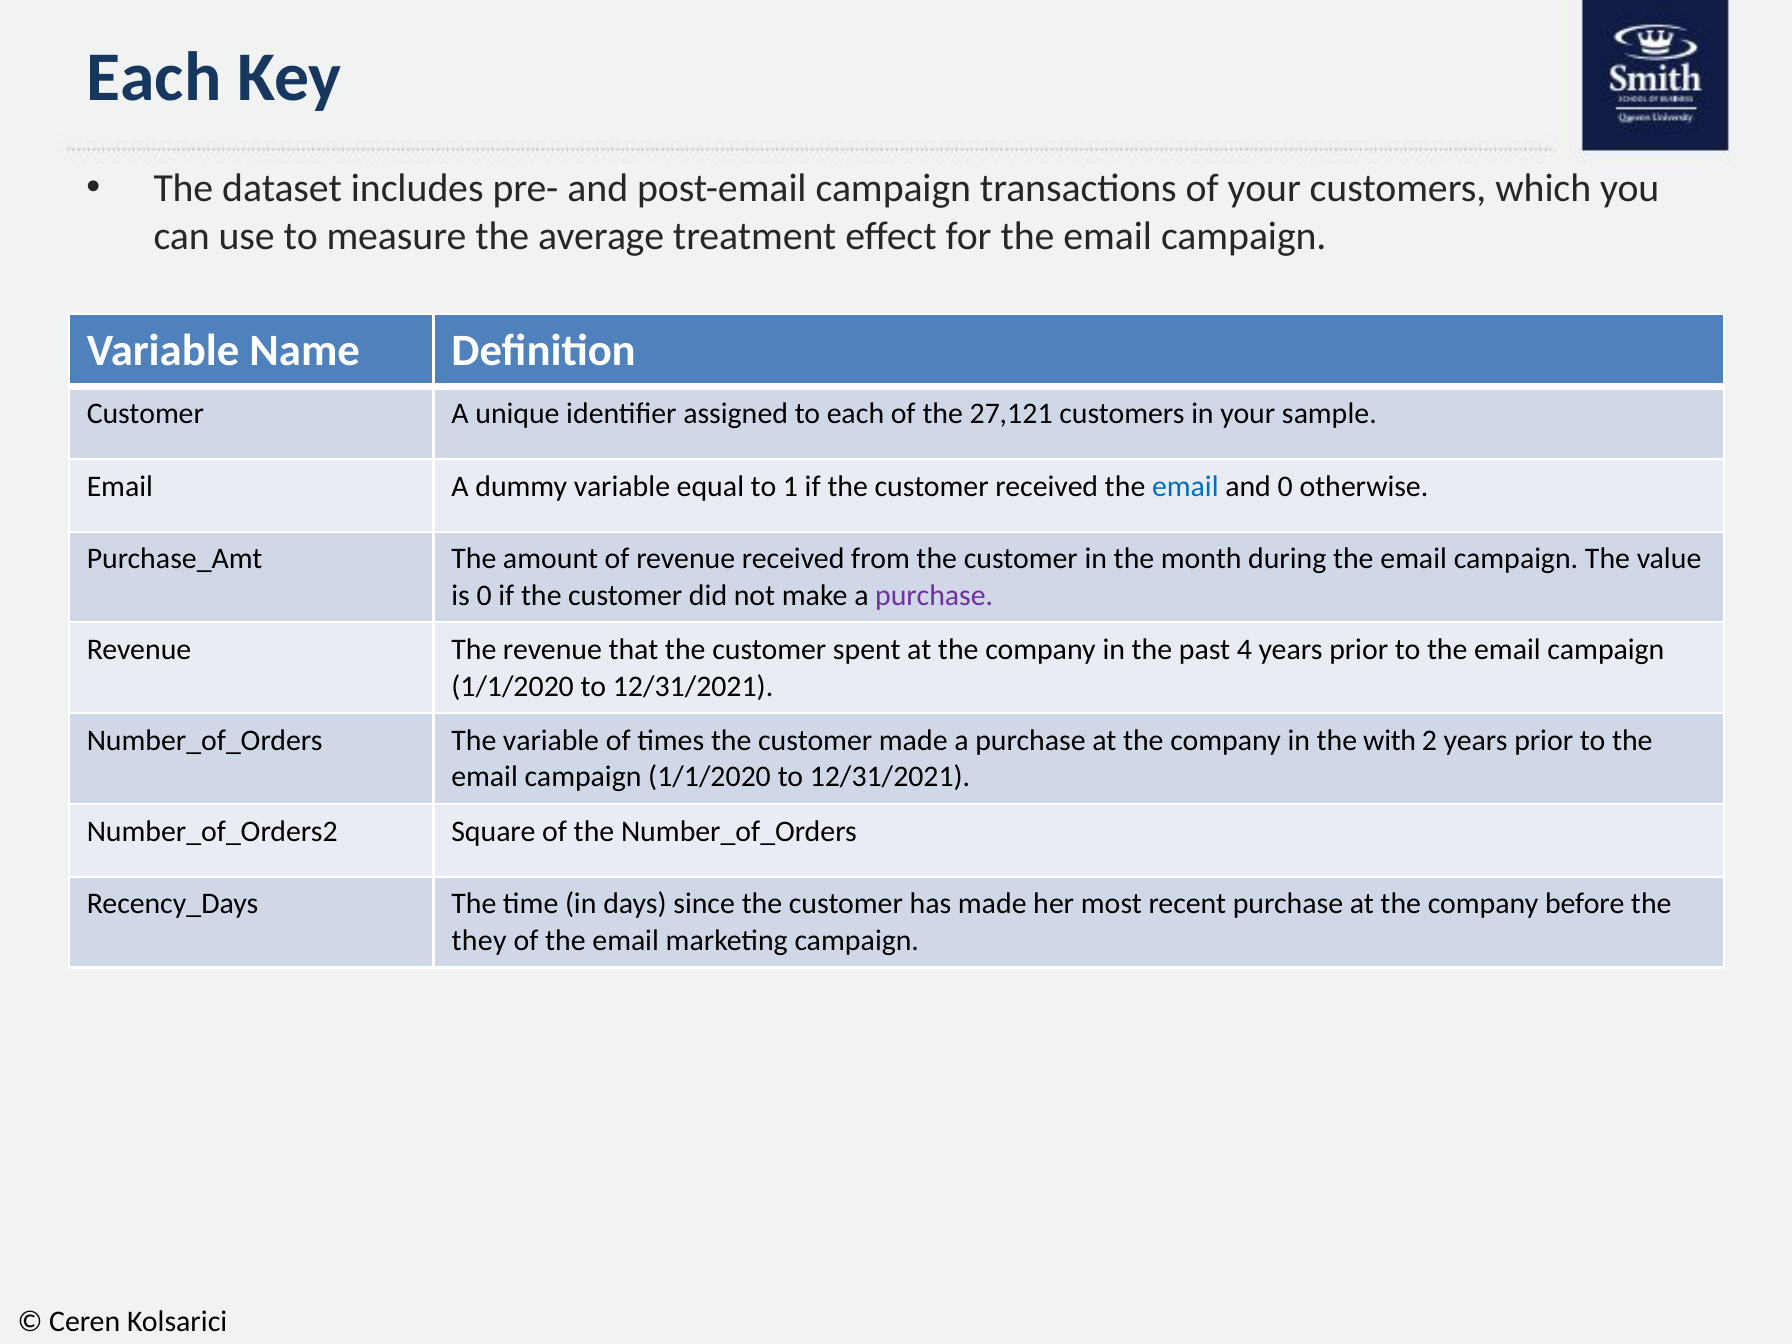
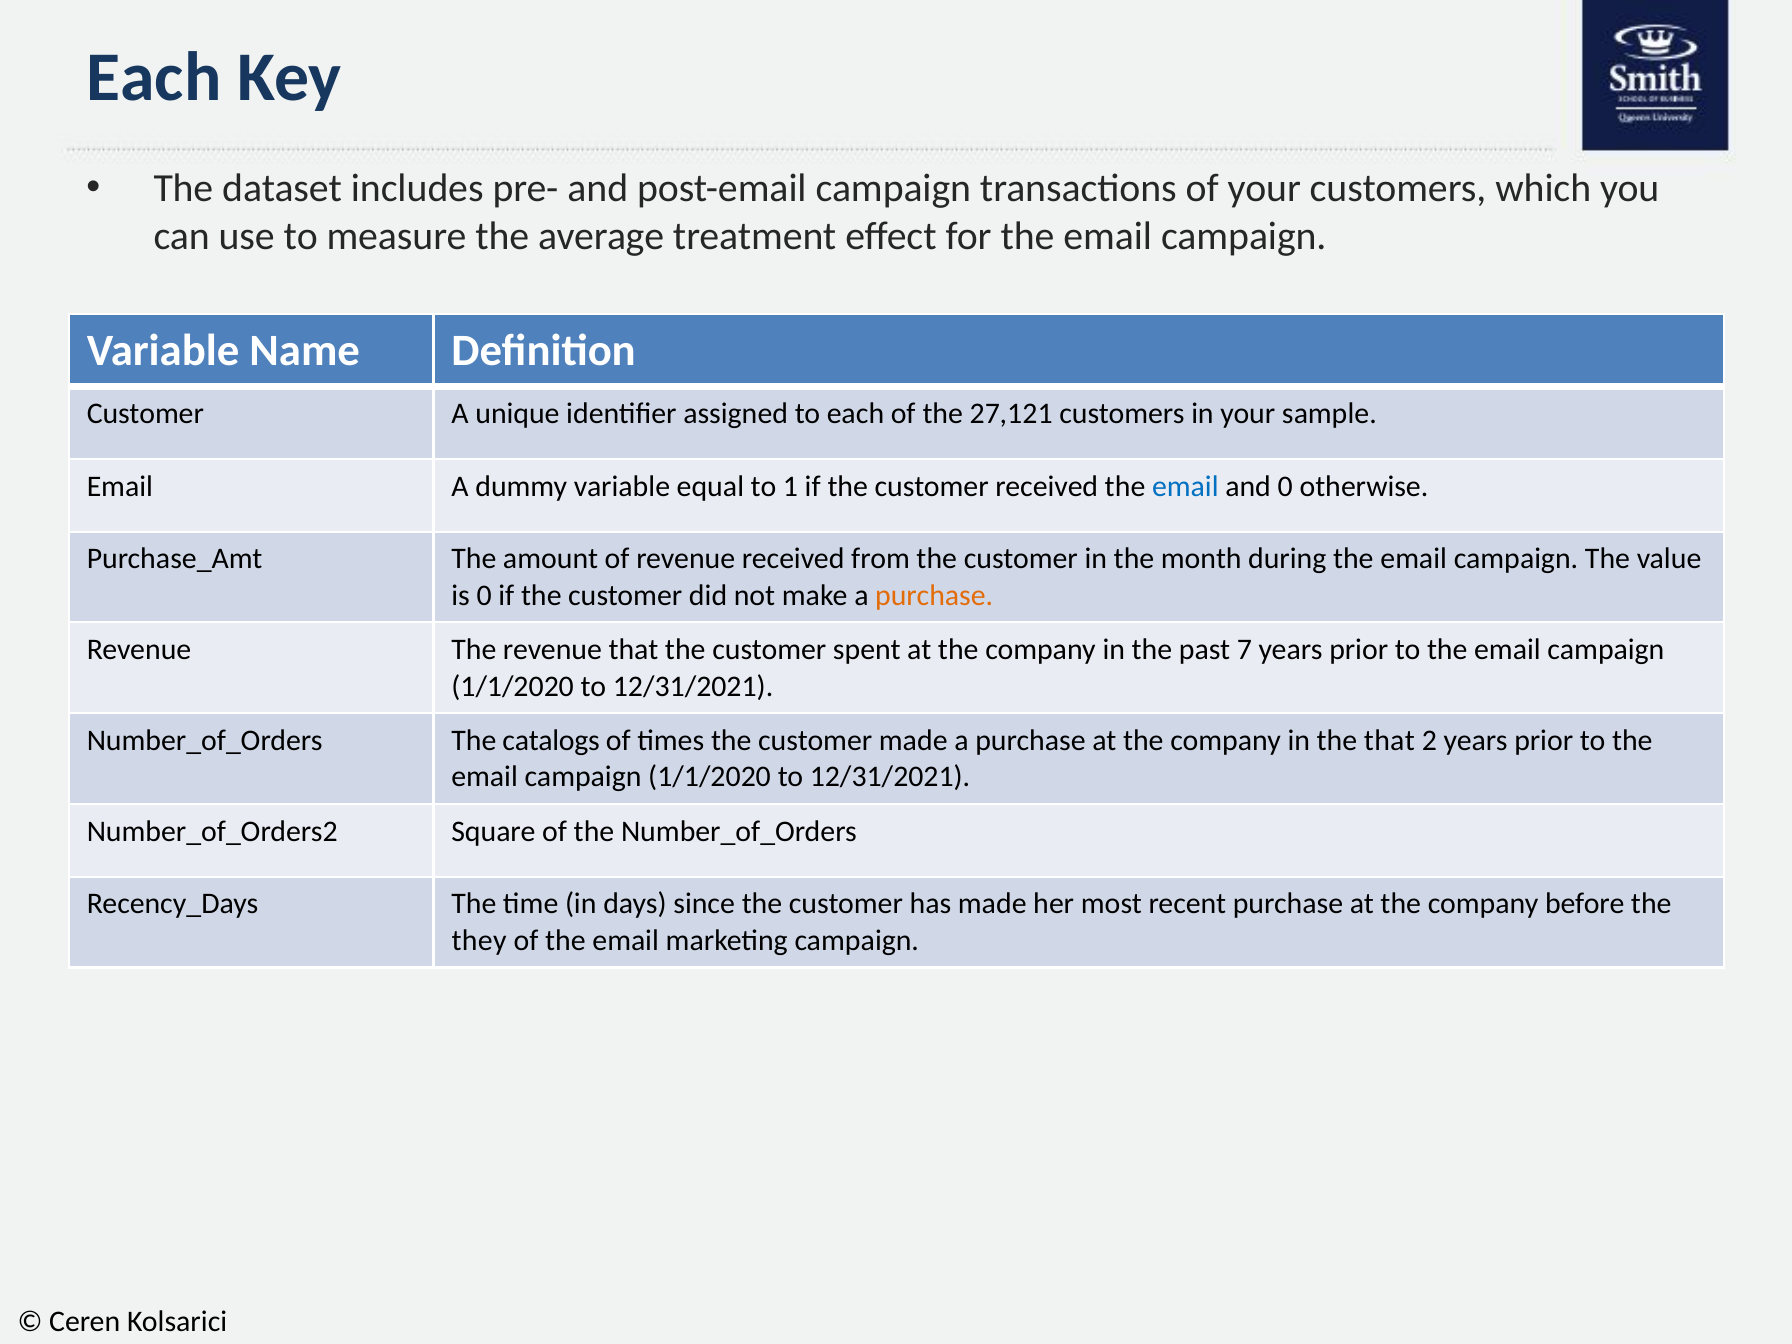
purchase at (934, 595) colour: purple -> orange
4: 4 -> 7
The variable: variable -> catalogs
the with: with -> that
